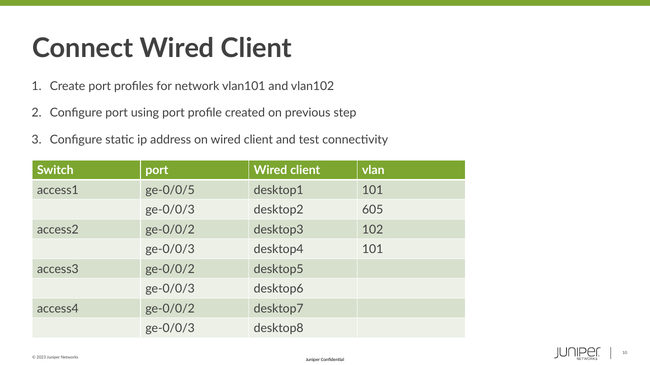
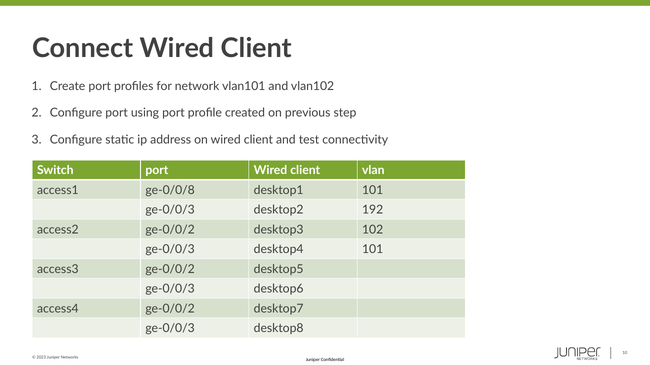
ge-0/0/5: ge-0/0/5 -> ge-0/0/8
605: 605 -> 192
